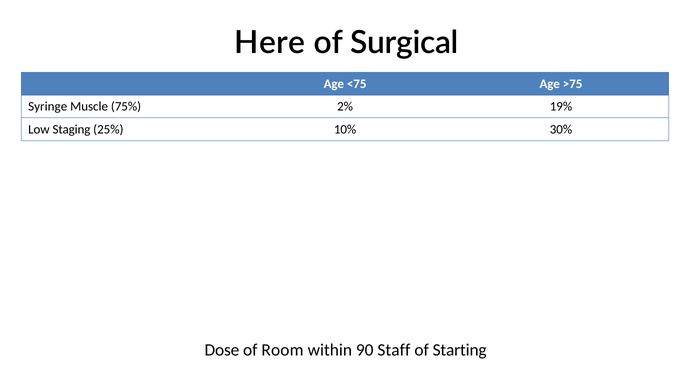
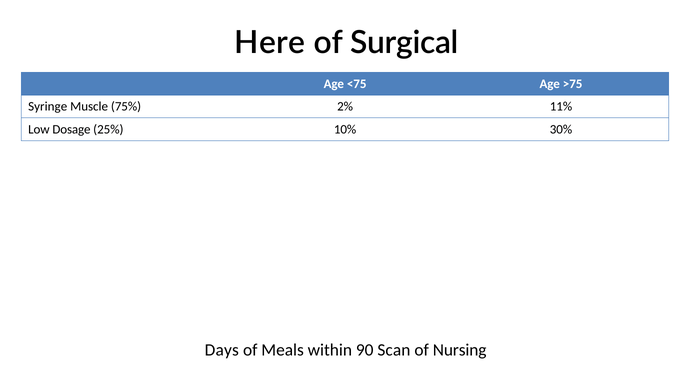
19%: 19% -> 11%
Staging: Staging -> Dosage
Dose: Dose -> Days
Room: Room -> Meals
Staff: Staff -> Scan
Starting: Starting -> Nursing
